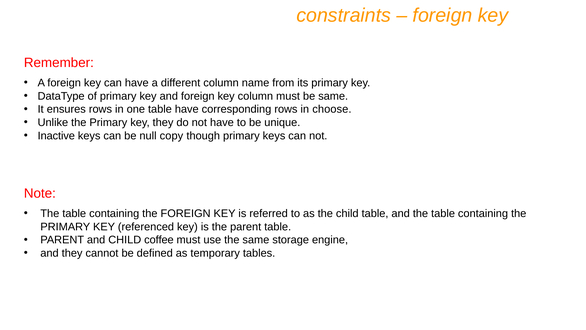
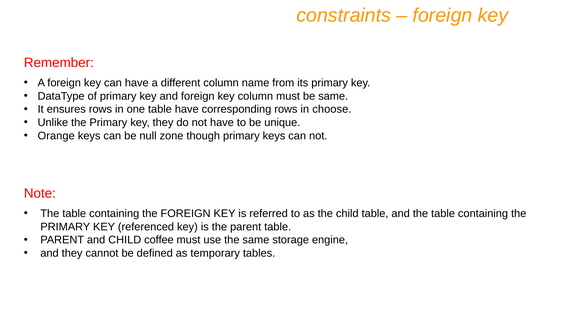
Inactive: Inactive -> Orange
copy: copy -> zone
